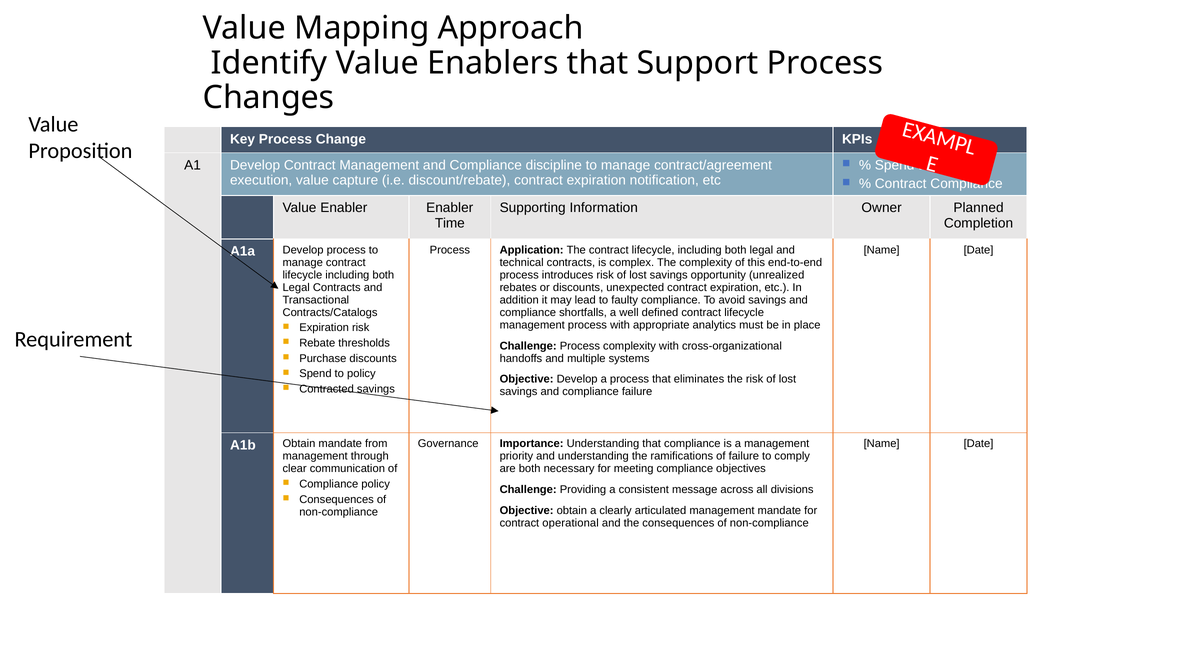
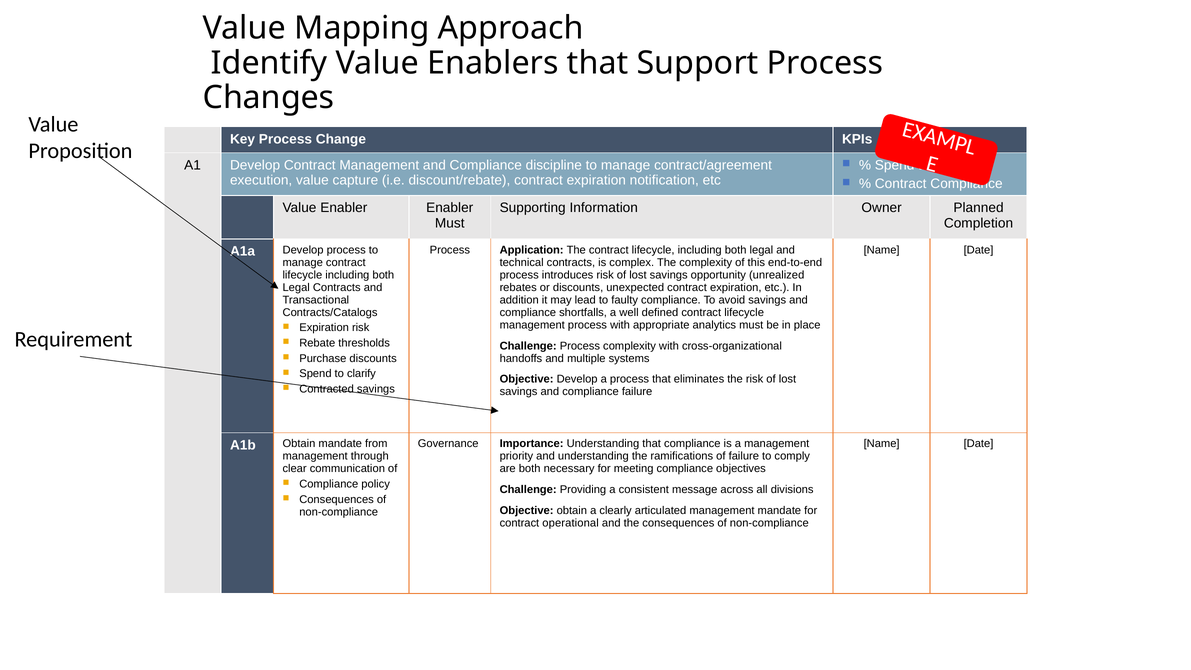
Time at (450, 223): Time -> Must
to policy: policy -> clarify
